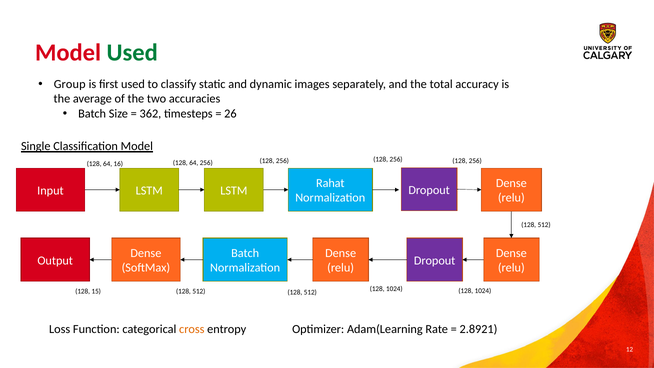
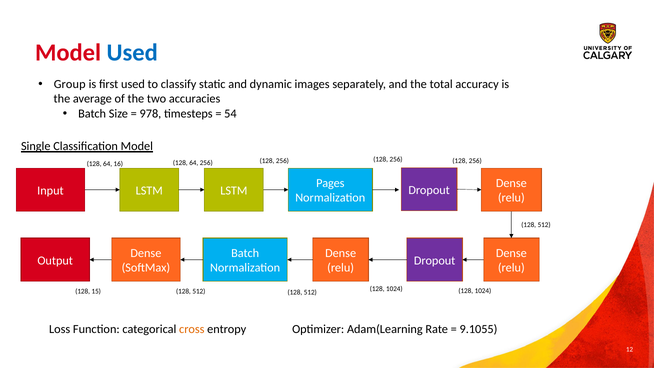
Used at (132, 53) colour: green -> blue
362: 362 -> 978
26: 26 -> 54
Rahat: Rahat -> Pages
2.8921: 2.8921 -> 9.1055
